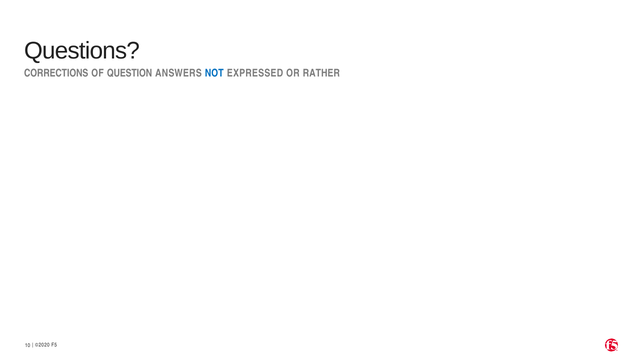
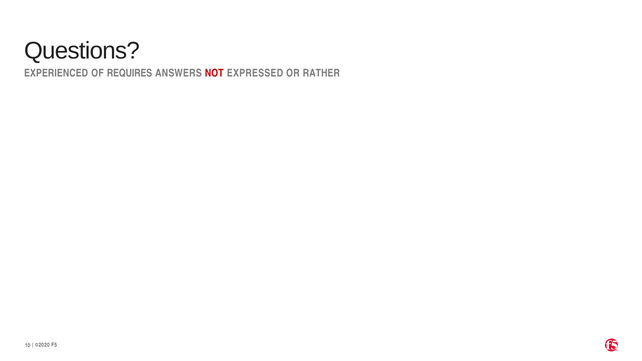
CORRECTIONS: CORRECTIONS -> EXPERIENCED
QUESTION: QUESTION -> REQUIRES
NOT colour: blue -> red
